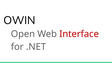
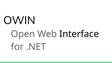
Interface colour: red -> black
